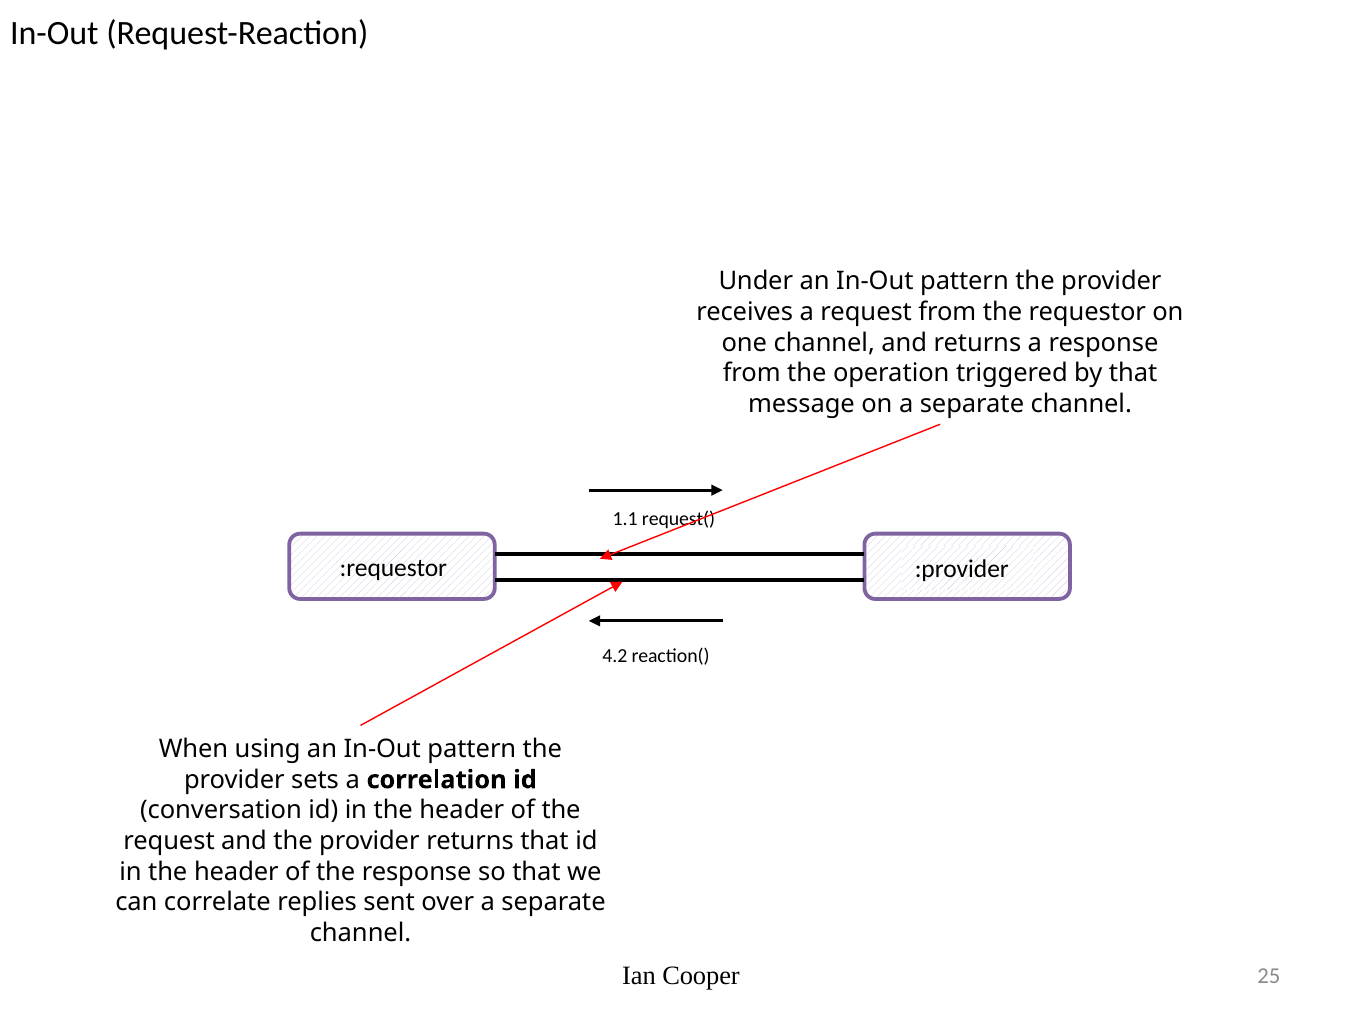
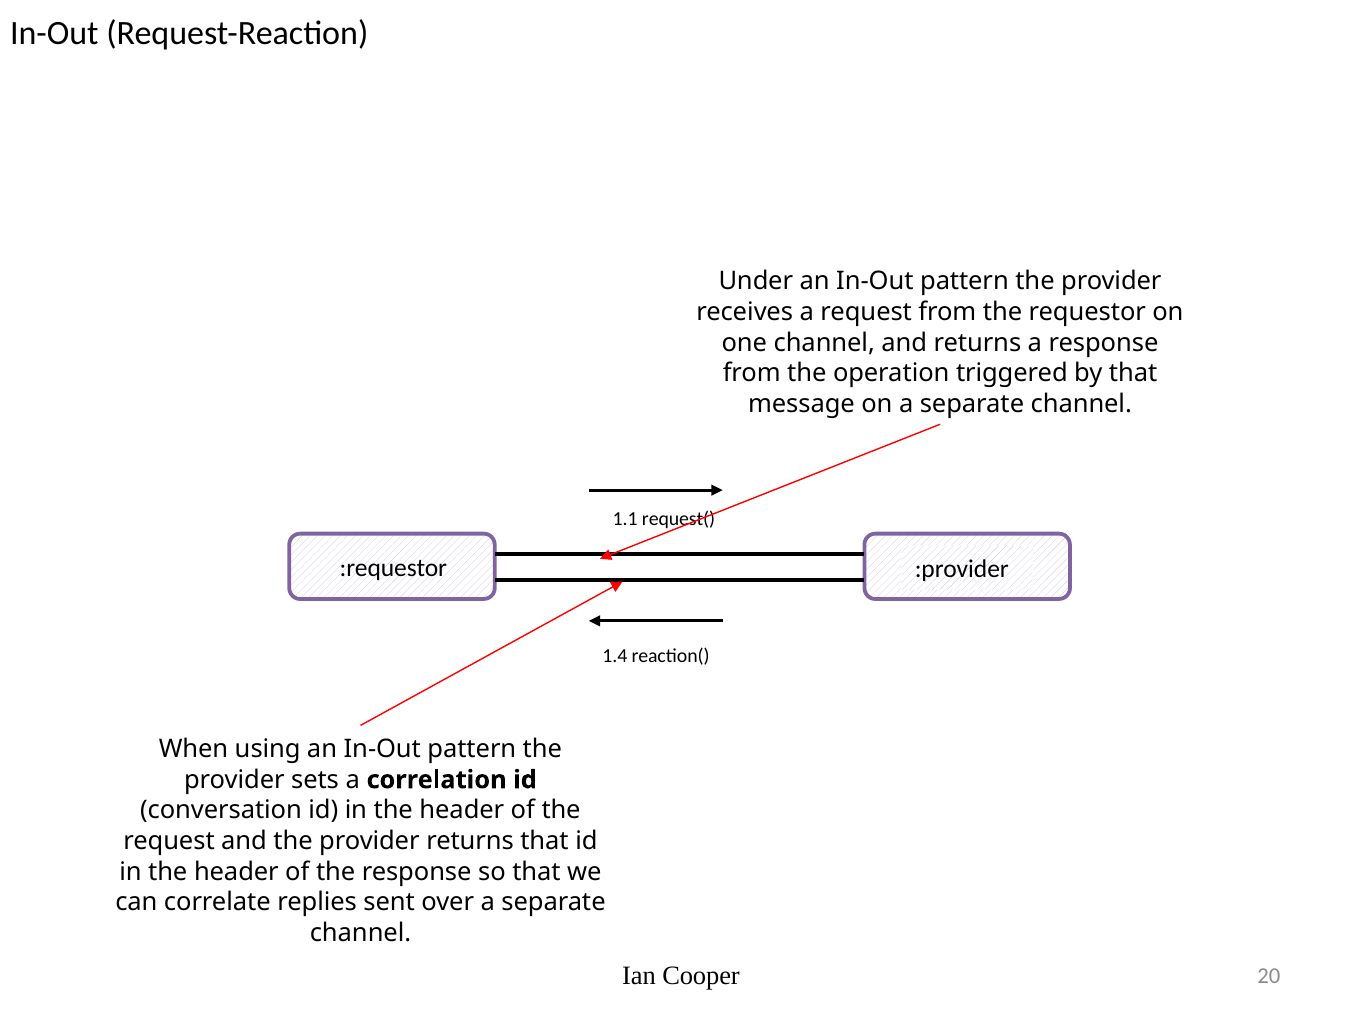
4.2: 4.2 -> 1.4
25: 25 -> 20
